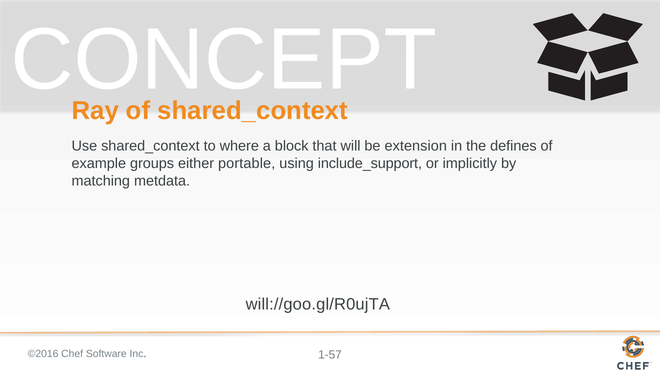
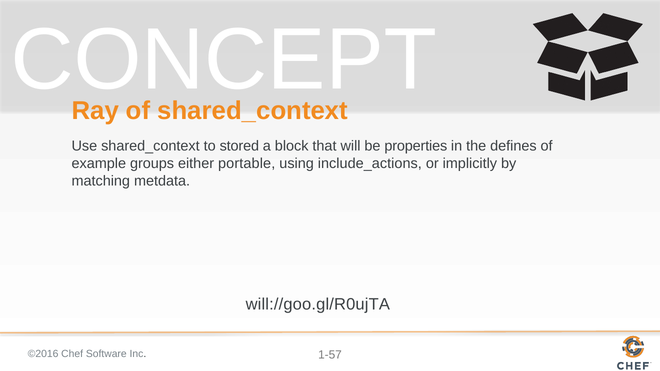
where: where -> stored
extension: extension -> properties
include_support: include_support -> include_actions
